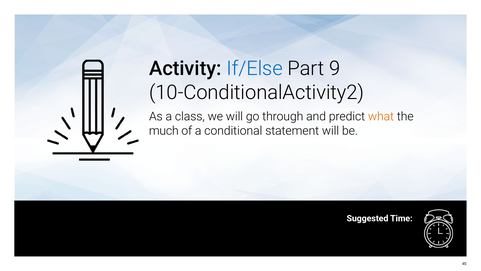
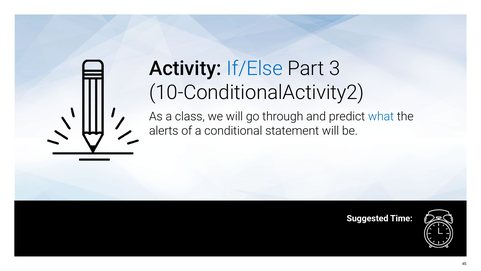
9: 9 -> 3
what colour: orange -> blue
much: much -> alerts
